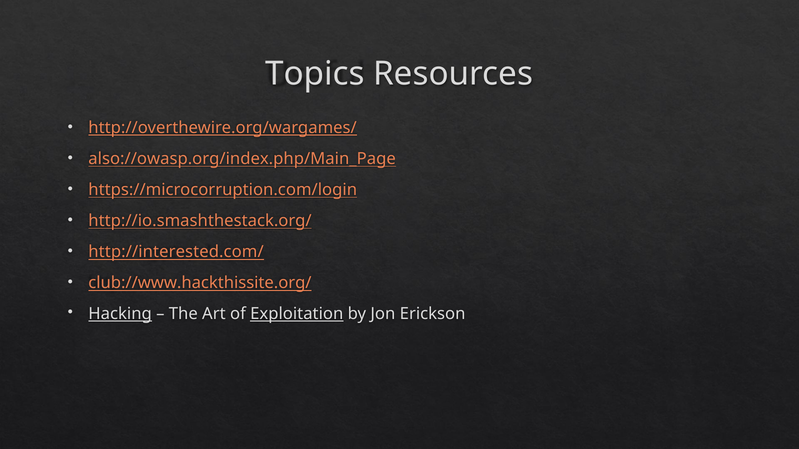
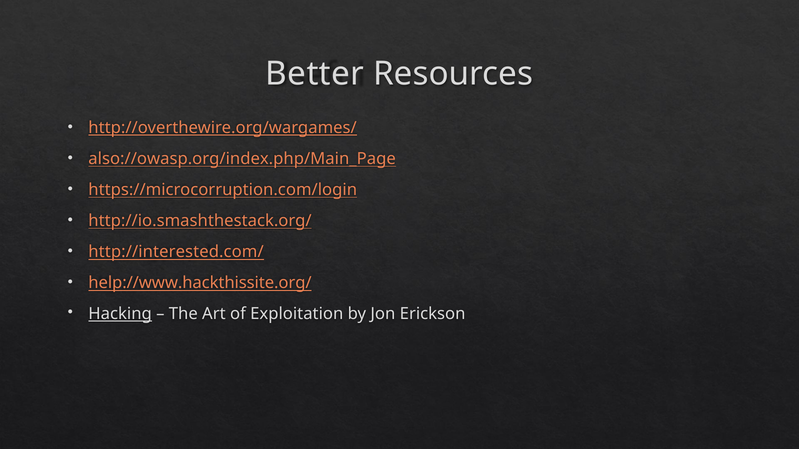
Topics: Topics -> Better
club://www.hackthissite.org/: club://www.hackthissite.org/ -> help://www.hackthissite.org/
Exploitation underline: present -> none
